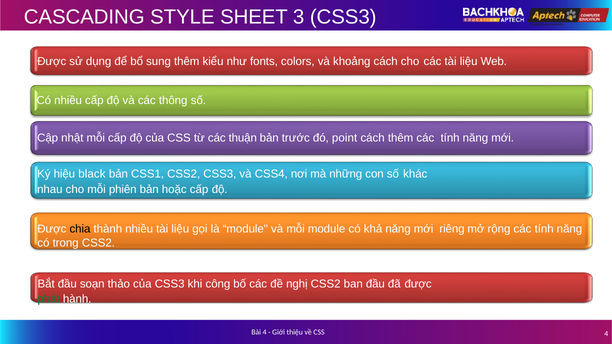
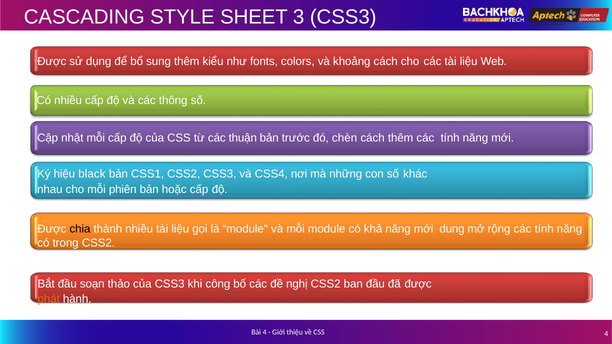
point: point -> chèn
riêng: riêng -> dung
phát colour: green -> orange
